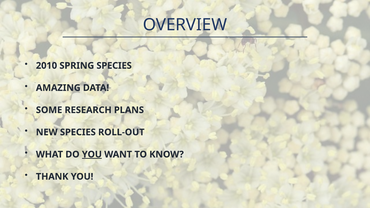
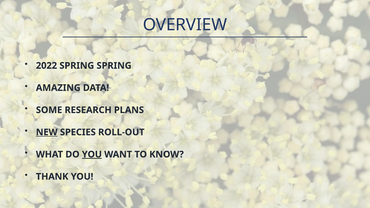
2010: 2010 -> 2022
SPRING SPECIES: SPECIES -> SPRING
NEW underline: none -> present
